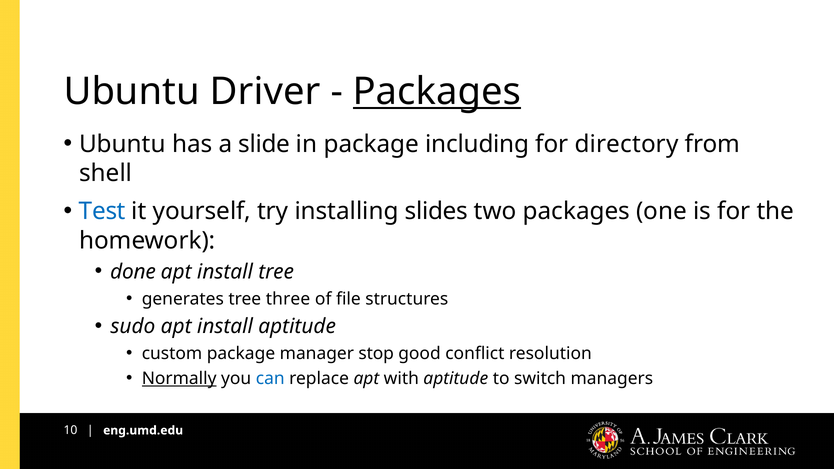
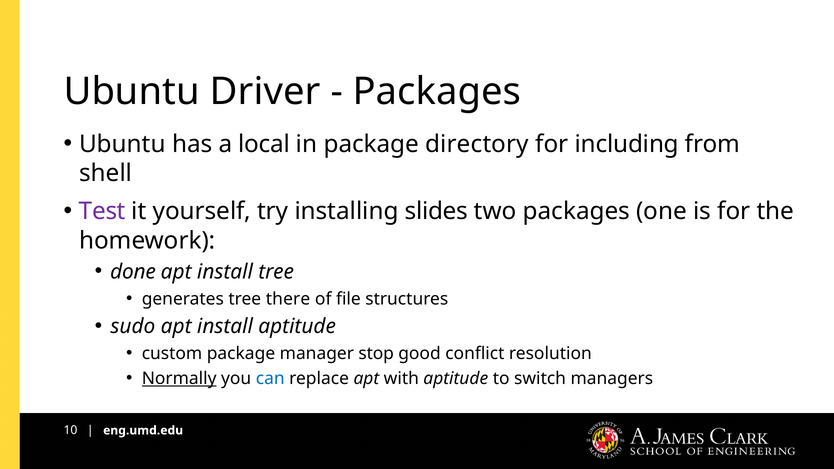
Packages at (437, 92) underline: present -> none
slide: slide -> local
including: including -> directory
directory: directory -> including
Test colour: blue -> purple
three: three -> there
